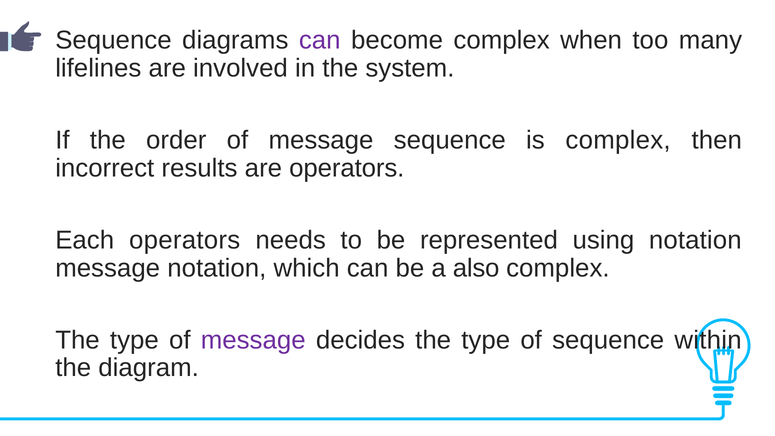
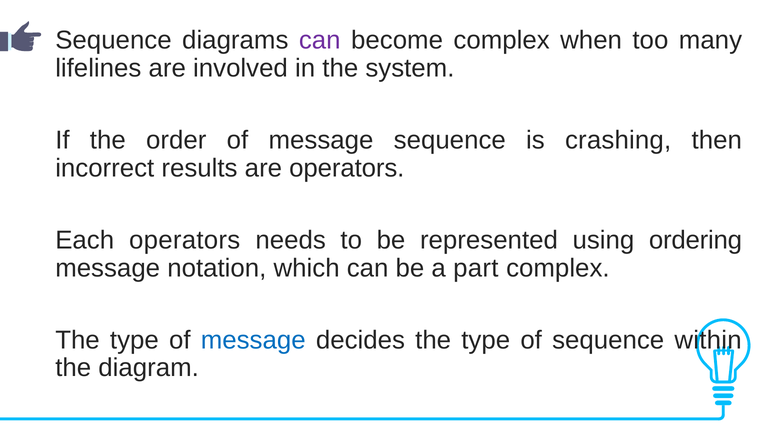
is complex: complex -> crashing
using notation: notation -> ordering
also: also -> part
message at (253, 340) colour: purple -> blue
